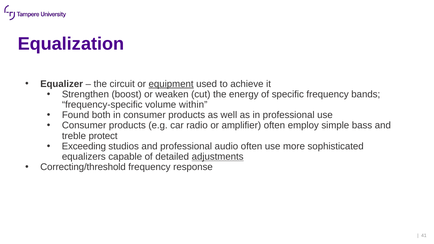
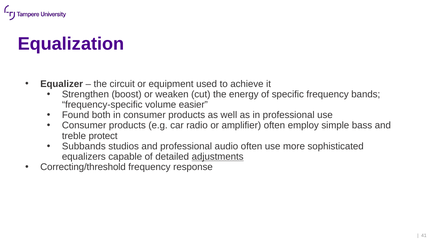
equipment underline: present -> none
within: within -> easier
Exceeding: Exceeding -> Subbands
